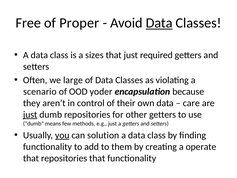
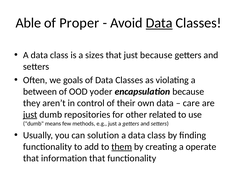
Free: Free -> Able
just required: required -> because
large: large -> goals
scenario: scenario -> between
other getters: getters -> related
you underline: present -> none
them underline: none -> present
that repositories: repositories -> information
